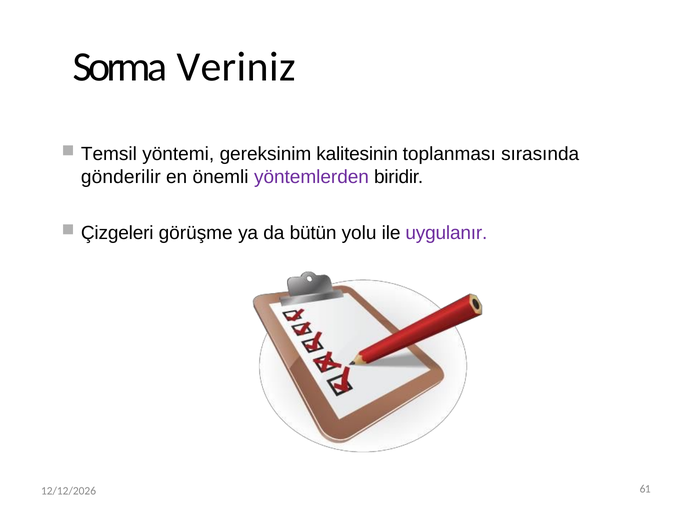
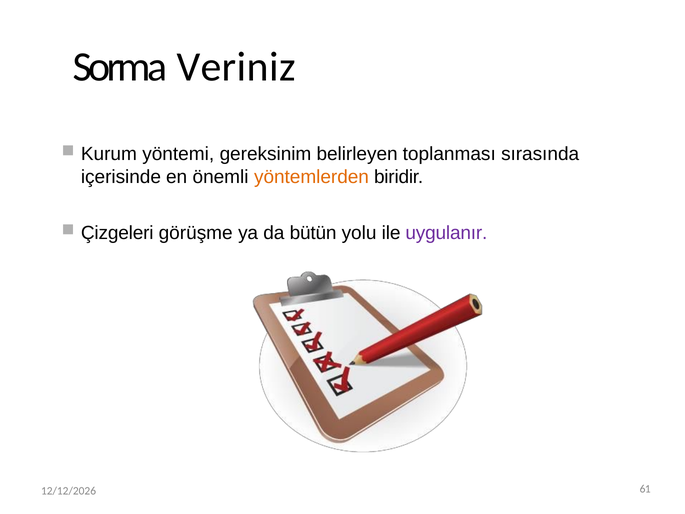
Temsil: Temsil -> Kurum
kalitesinin: kalitesinin -> belirleyen
gönderilir: gönderilir -> içerisinde
yöntemlerden colour: purple -> orange
